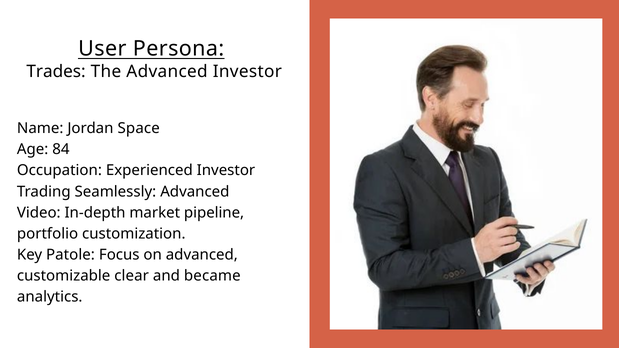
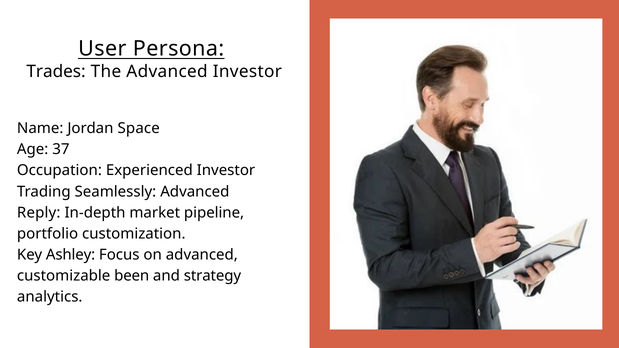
84: 84 -> 37
Video: Video -> Reply
Patole: Patole -> Ashley
clear: clear -> been
became: became -> strategy
